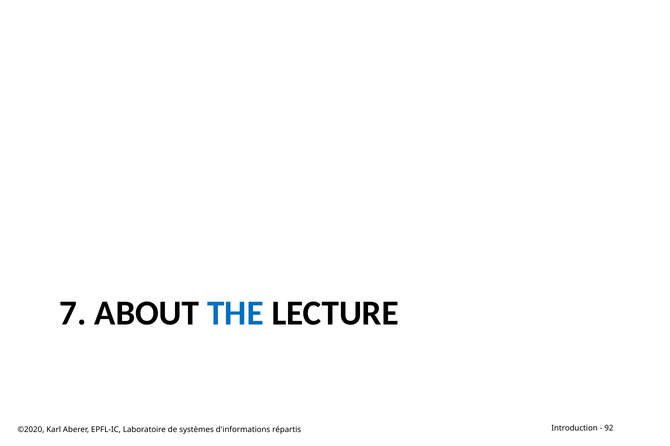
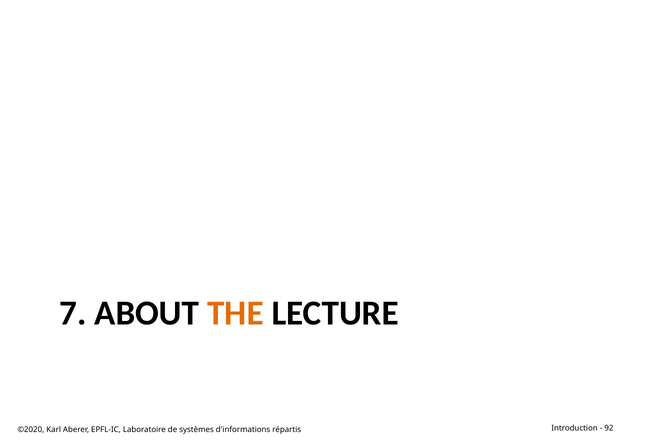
THE colour: blue -> orange
